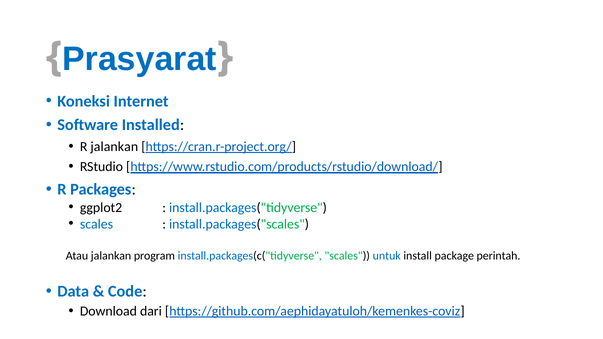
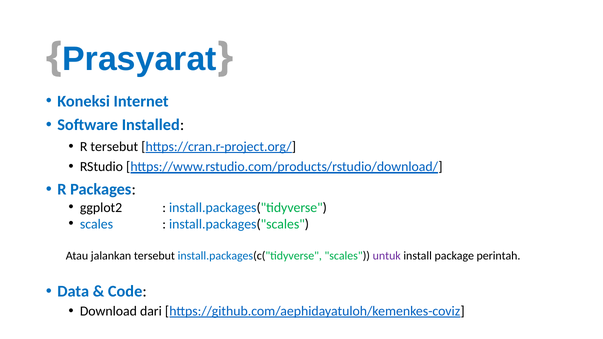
R jalankan: jalankan -> tersebut
jalankan program: program -> tersebut
untuk colour: blue -> purple
